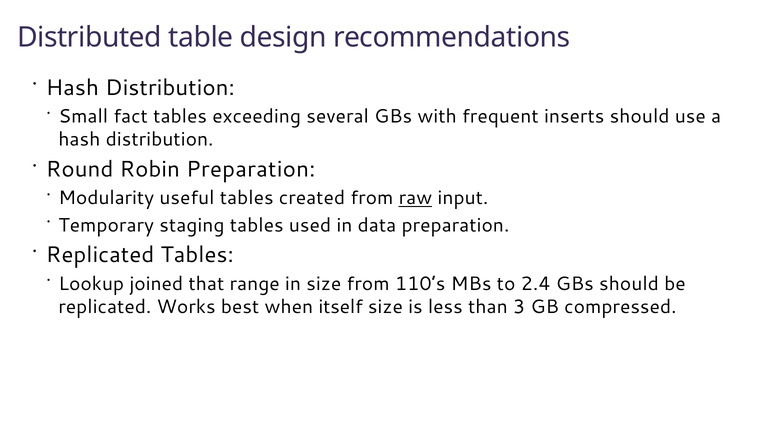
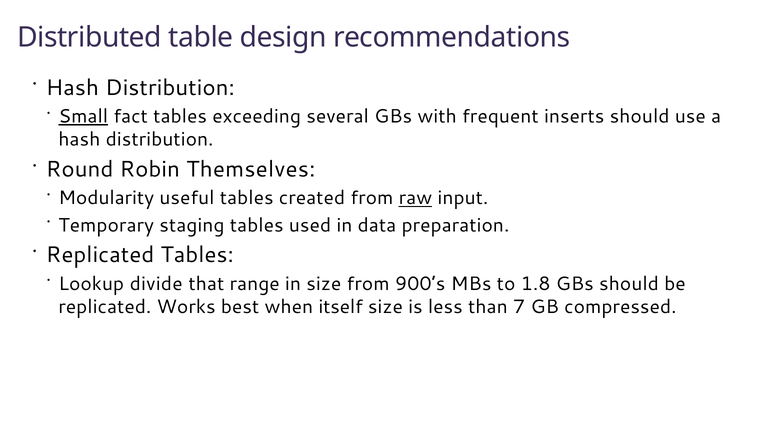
Small underline: none -> present
Robin Preparation: Preparation -> Themselves
joined: joined -> divide
110’s: 110’s -> 900’s
2.4: 2.4 -> 1.8
3: 3 -> 7
